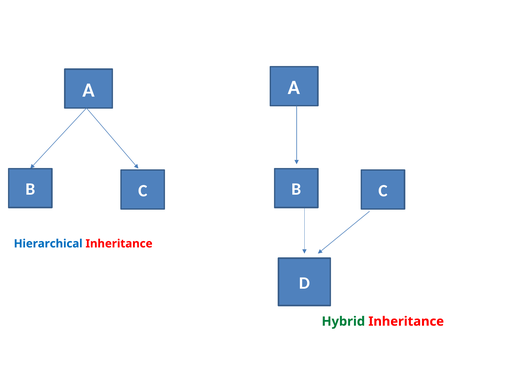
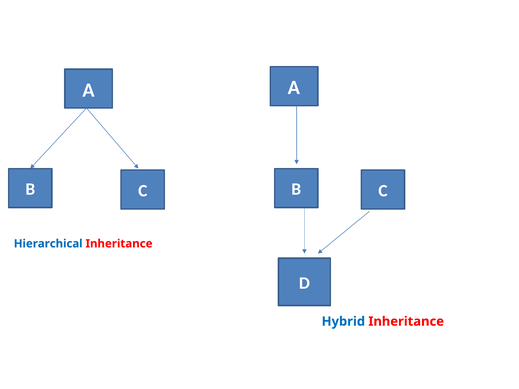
Hybrid colour: green -> blue
